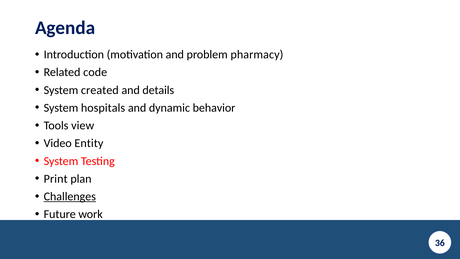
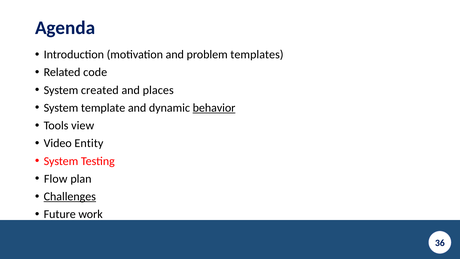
pharmacy: pharmacy -> templates
details: details -> places
hospitals: hospitals -> template
behavior underline: none -> present
Print: Print -> Flow
